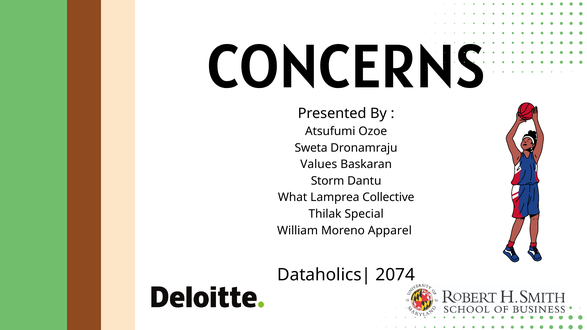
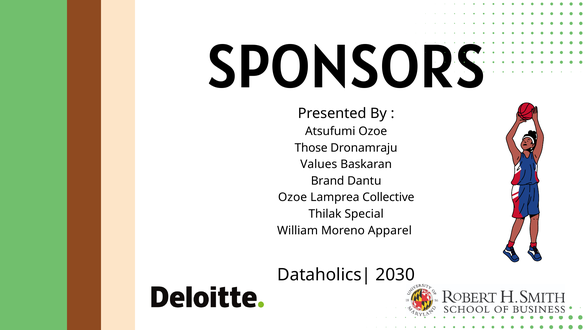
CONCERNS: CONCERNS -> SPONSORS
Sweta: Sweta -> Those
Storm: Storm -> Brand
What at (293, 198): What -> Ozoe
2074: 2074 -> 2030
